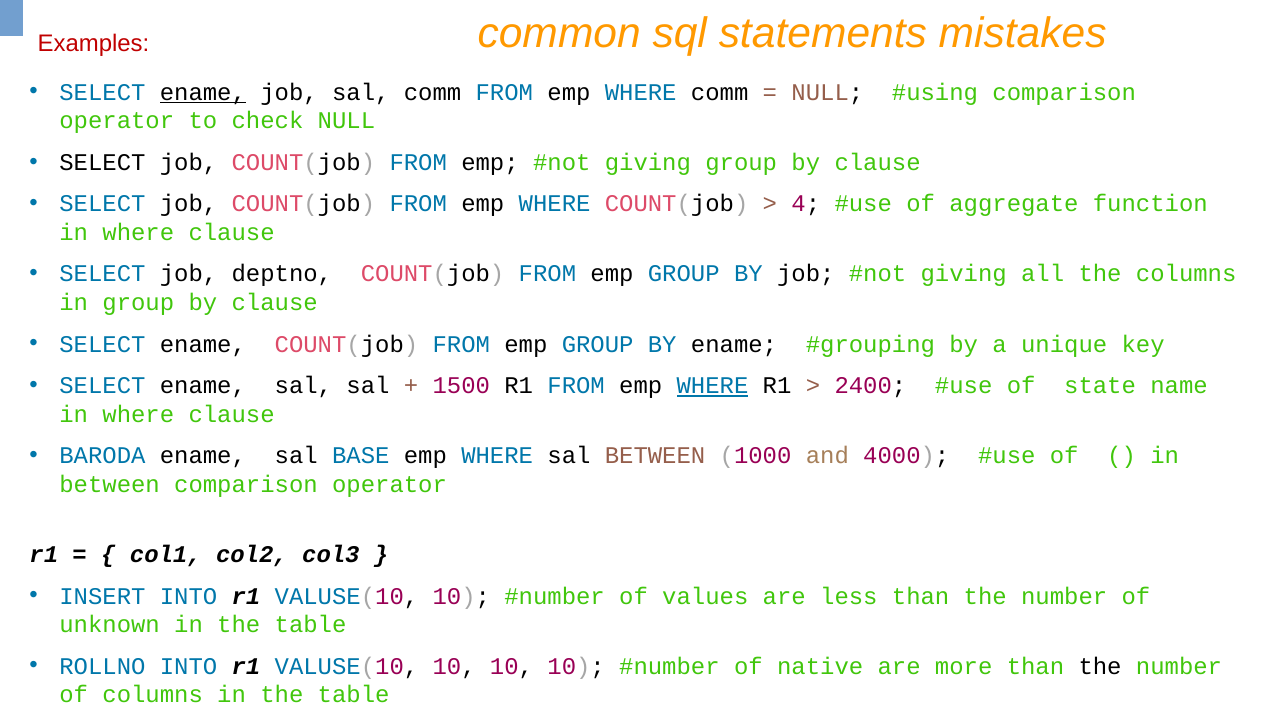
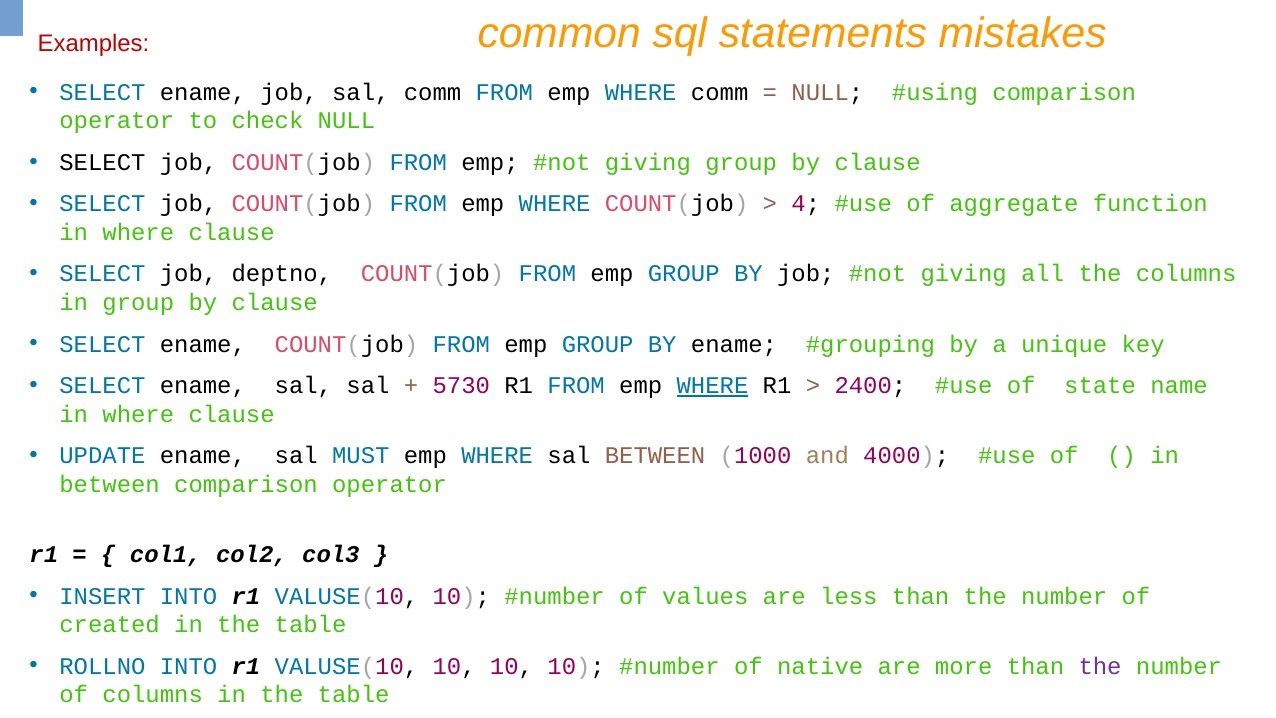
ename at (203, 92) underline: present -> none
1500: 1500 -> 5730
BARODA: BARODA -> UPDATE
BASE: BASE -> MUST
unknown: unknown -> created
the at (1100, 666) colour: black -> purple
